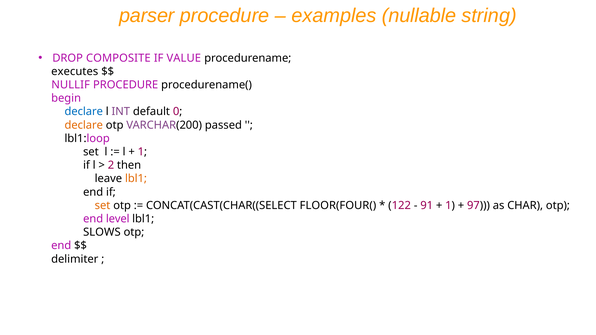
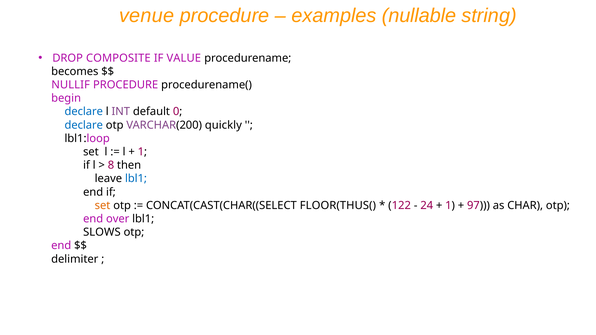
parser: parser -> venue
executes: executes -> becomes
declare at (84, 125) colour: orange -> blue
passed: passed -> quickly
2: 2 -> 8
lbl1 at (136, 179) colour: orange -> blue
FLOOR(FOUR(: FLOOR(FOUR( -> FLOOR(THUS(
91: 91 -> 24
level: level -> over
